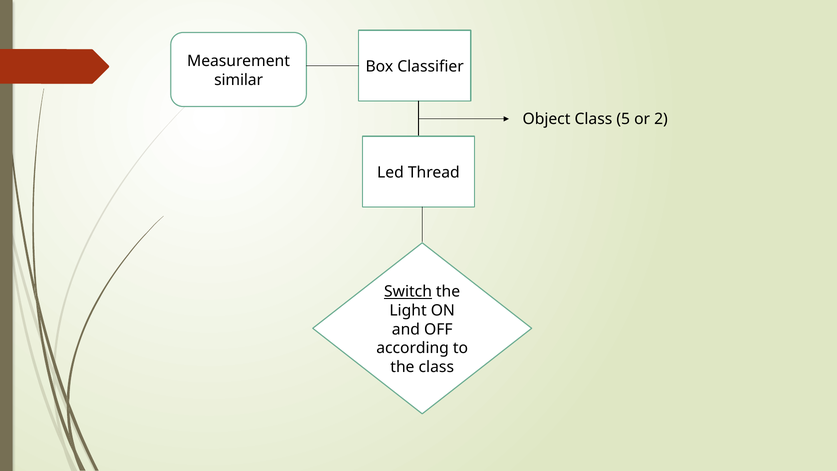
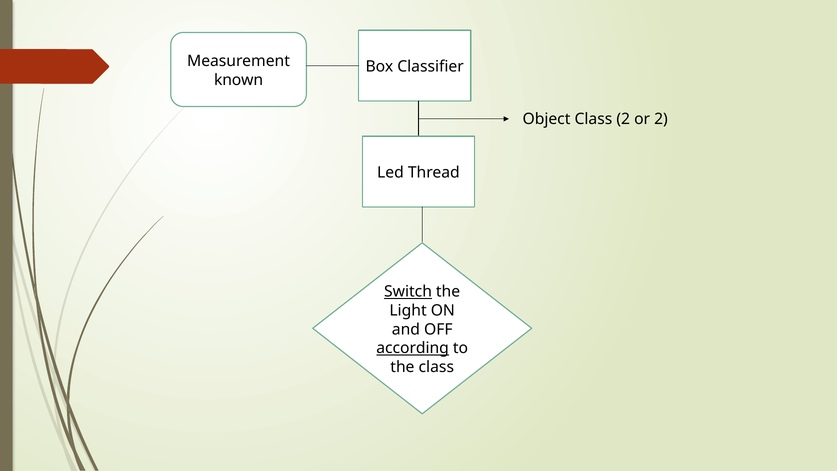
similar: similar -> known
Class 5: 5 -> 2
according underline: none -> present
